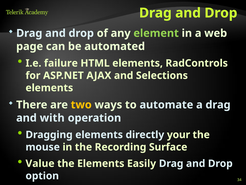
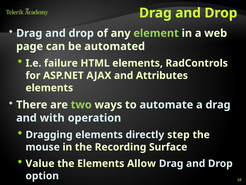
Selections: Selections -> Attributes
two colour: yellow -> light green
your: your -> step
Easily: Easily -> Allow
